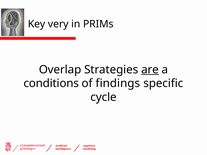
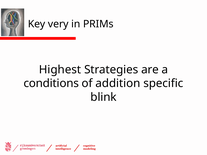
Overlap: Overlap -> Highest
are underline: present -> none
findings: findings -> addition
cycle: cycle -> blink
